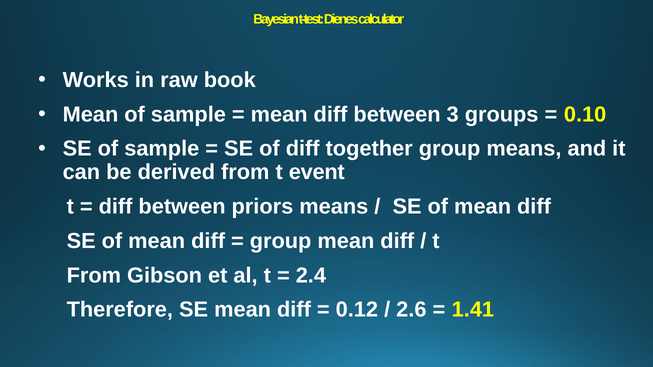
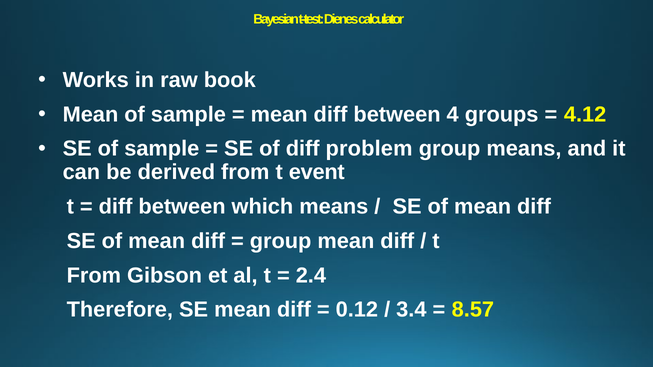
3: 3 -> 4
0.10: 0.10 -> 4.12
together: together -> problem
priors: priors -> which
2.6: 2.6 -> 3.4
1.41: 1.41 -> 8.57
